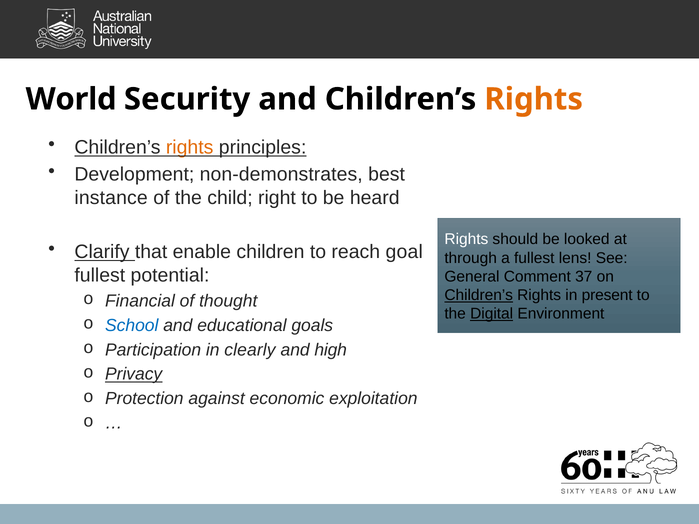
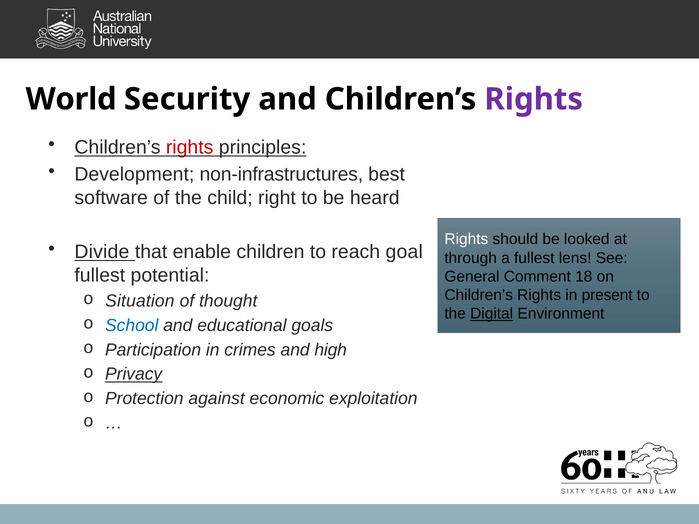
Rights at (534, 99) colour: orange -> purple
rights at (190, 147) colour: orange -> red
non-demonstrates: non-demonstrates -> non-infrastructures
instance: instance -> software
Clarify: Clarify -> Divide
37: 37 -> 18
Children’s at (479, 295) underline: present -> none
Financial: Financial -> Situation
clearly: clearly -> crimes
